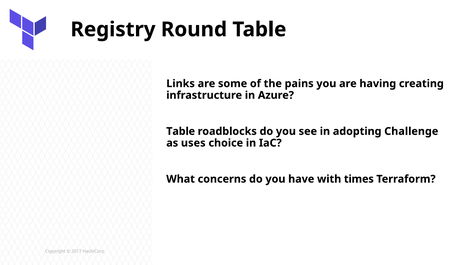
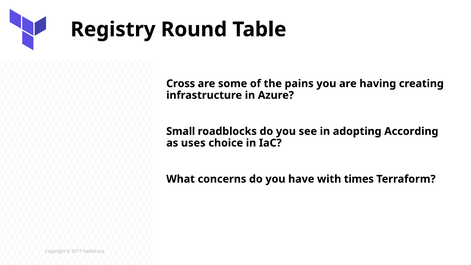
Links: Links -> Cross
Table at (181, 131): Table -> Small
Challenge: Challenge -> According
